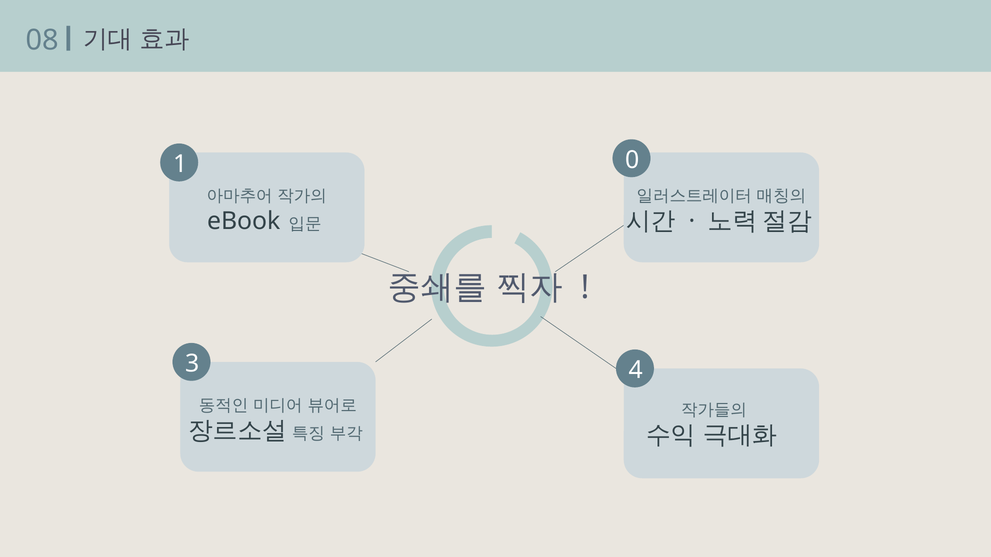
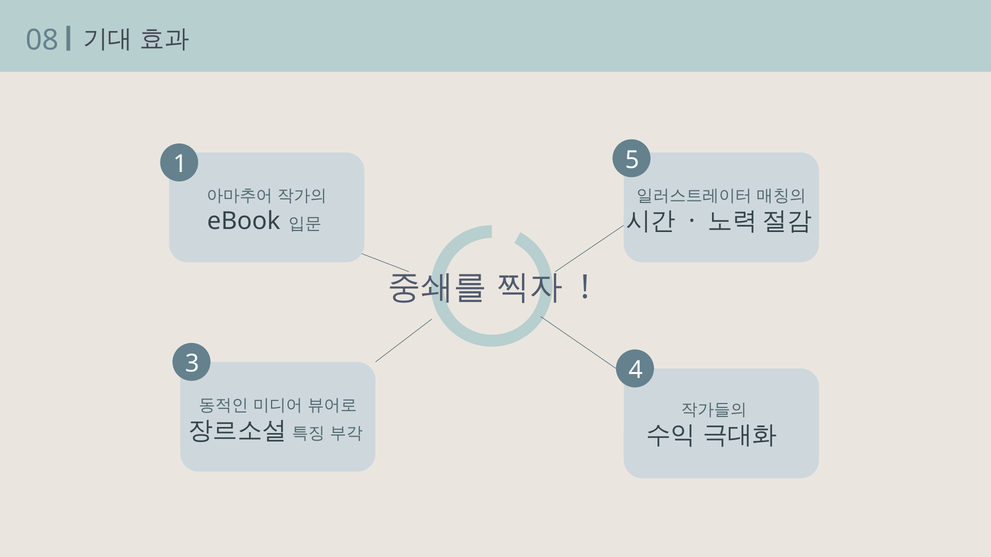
0: 0 -> 5
